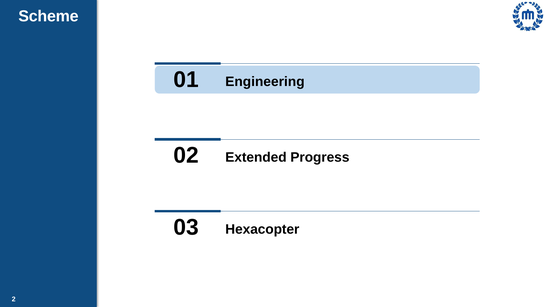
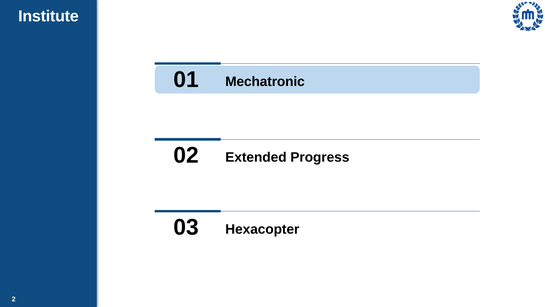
Scheme: Scheme -> Institute
Engineering: Engineering -> Mechatronic
